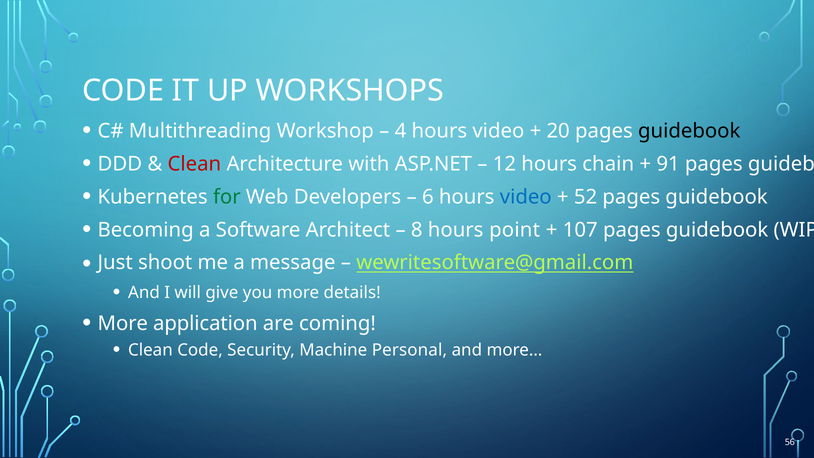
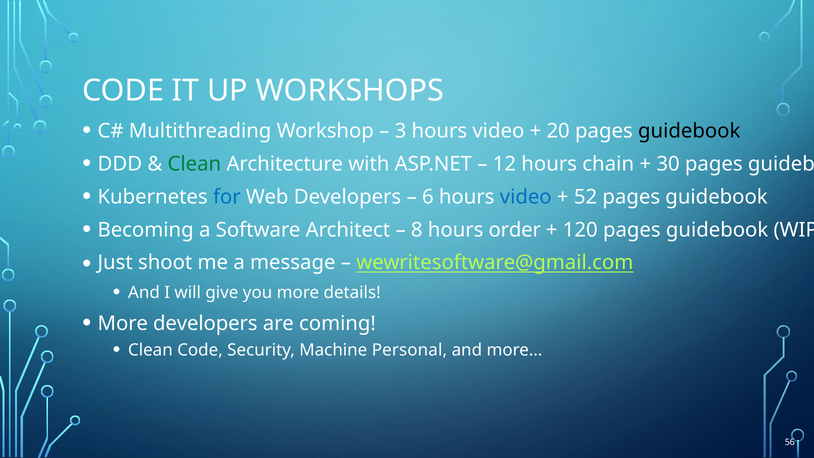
4: 4 -> 3
Clean at (194, 164) colour: red -> green
91: 91 -> 30
for colour: green -> blue
point: point -> order
107: 107 -> 120
More application: application -> developers
